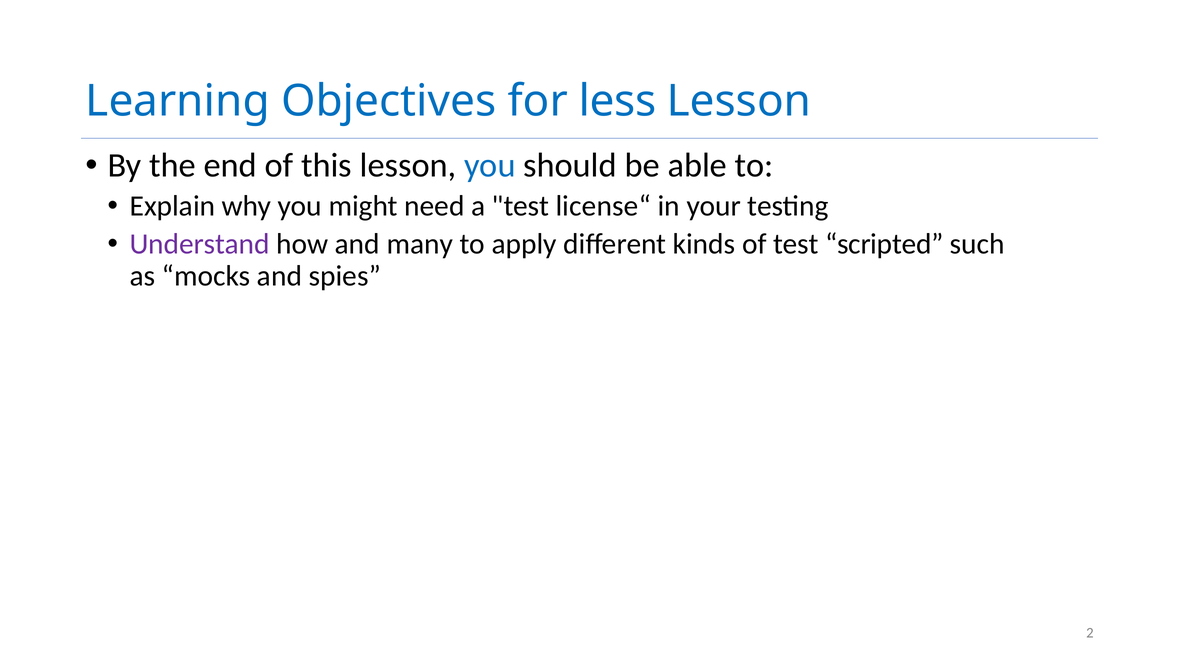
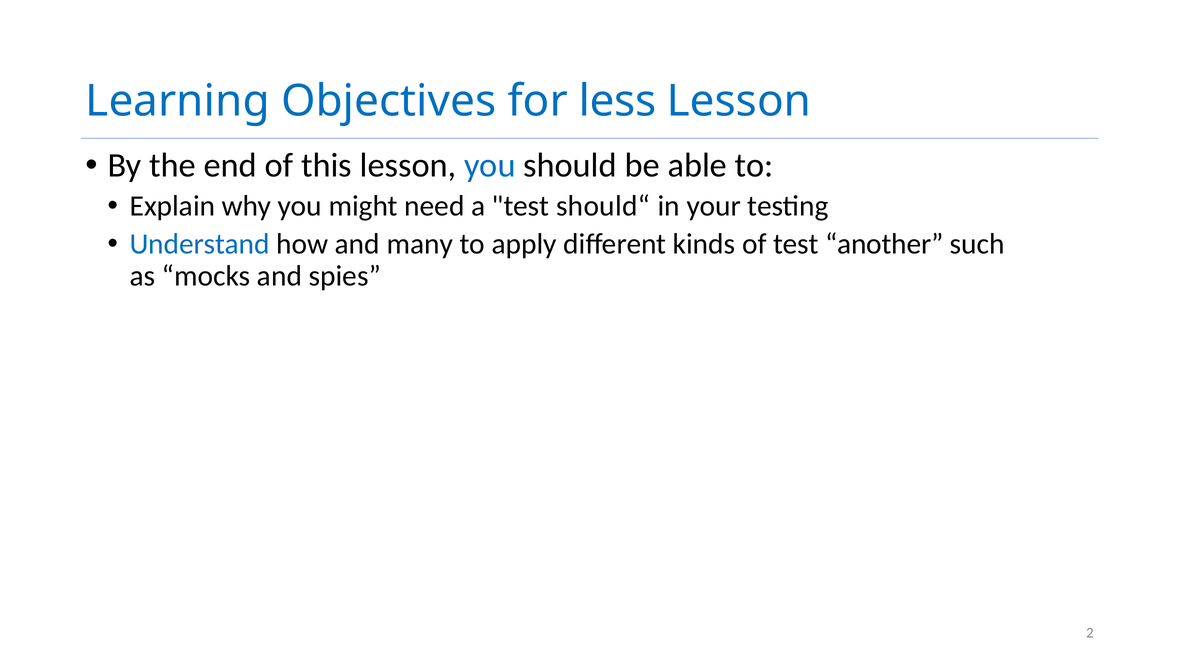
license“: license“ -> should“
Understand colour: purple -> blue
scripted: scripted -> another
